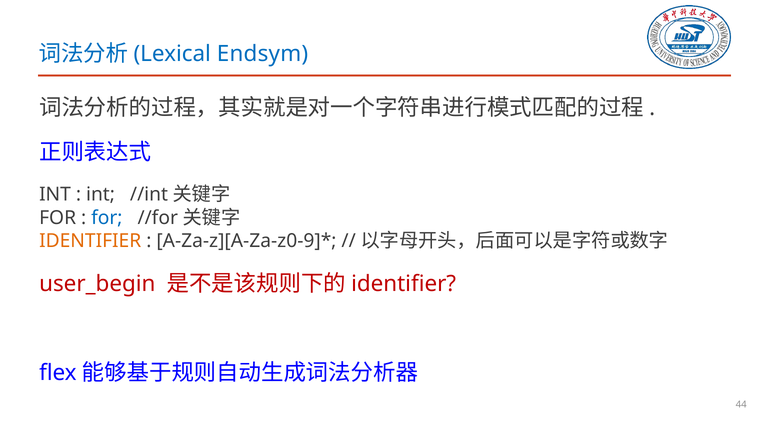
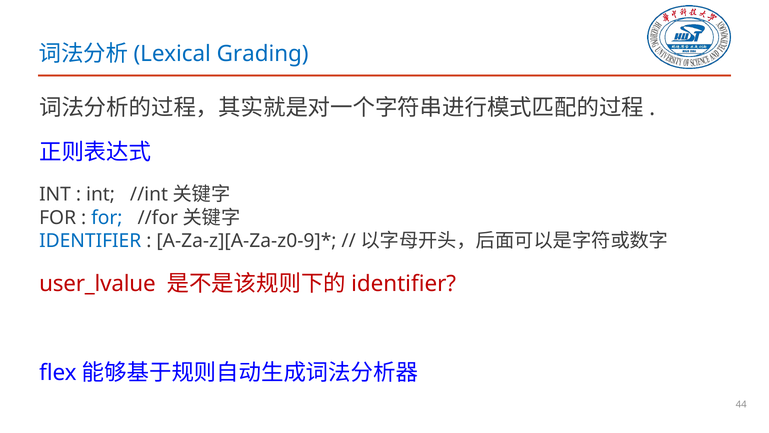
Endsym: Endsym -> Grading
IDENTIFIER at (90, 241) colour: orange -> blue
user_begin: user_begin -> user_lvalue
